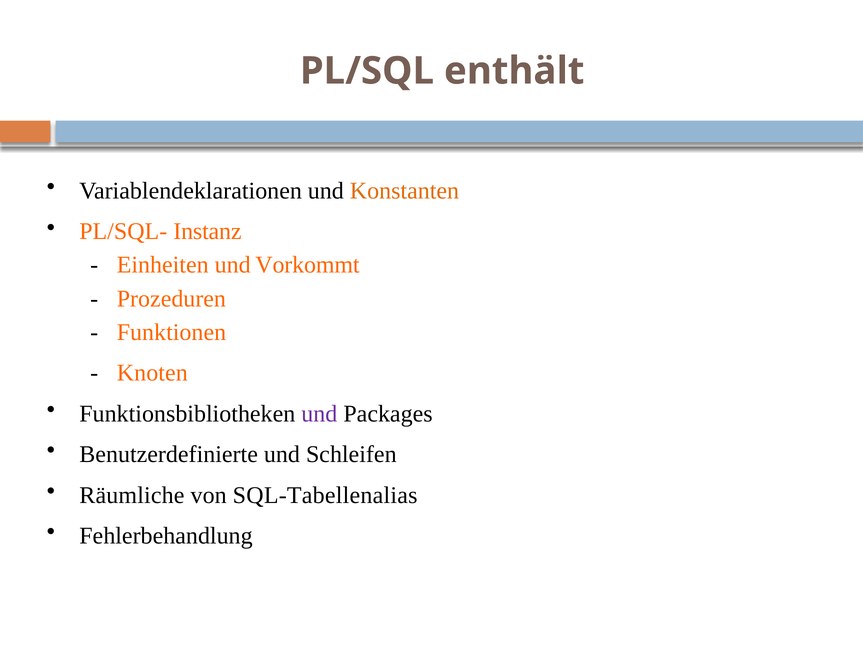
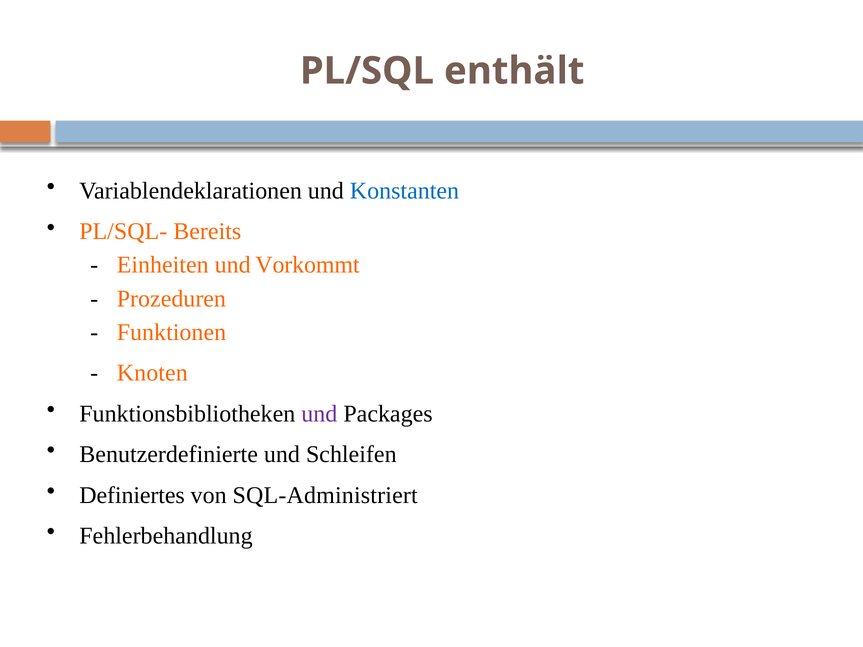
Konstanten colour: orange -> blue
Instanz: Instanz -> Bereits
Räumliche: Räumliche -> Definiertes
SQL-Tabellenalias: SQL-Tabellenalias -> SQL-Administriert
